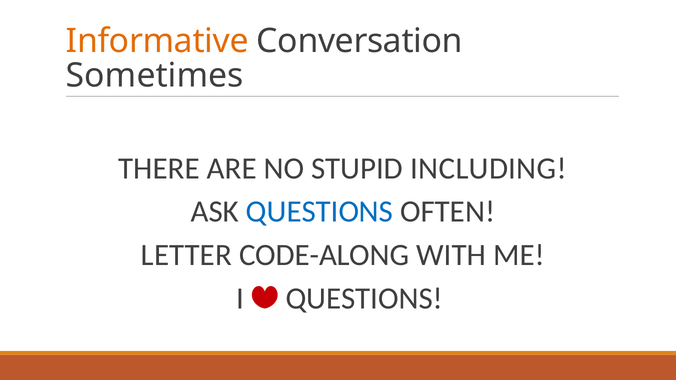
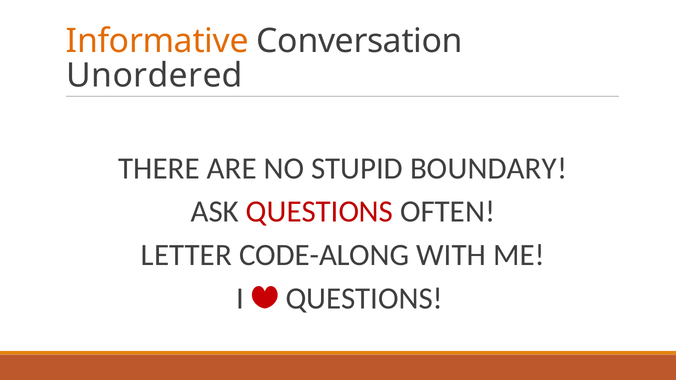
Sometimes: Sometimes -> Unordered
INCLUDING: INCLUDING -> BOUNDARY
QUESTIONS at (320, 212) colour: blue -> red
